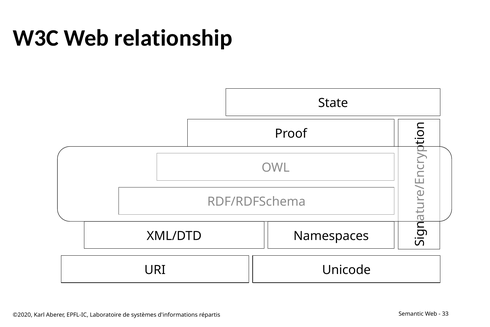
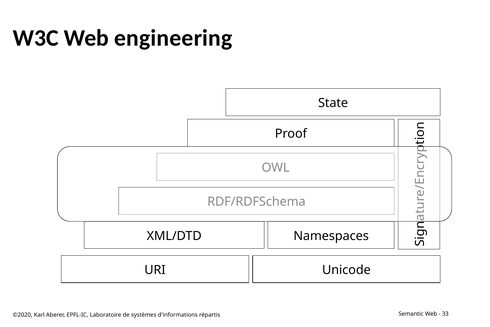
relationship: relationship -> engineering
